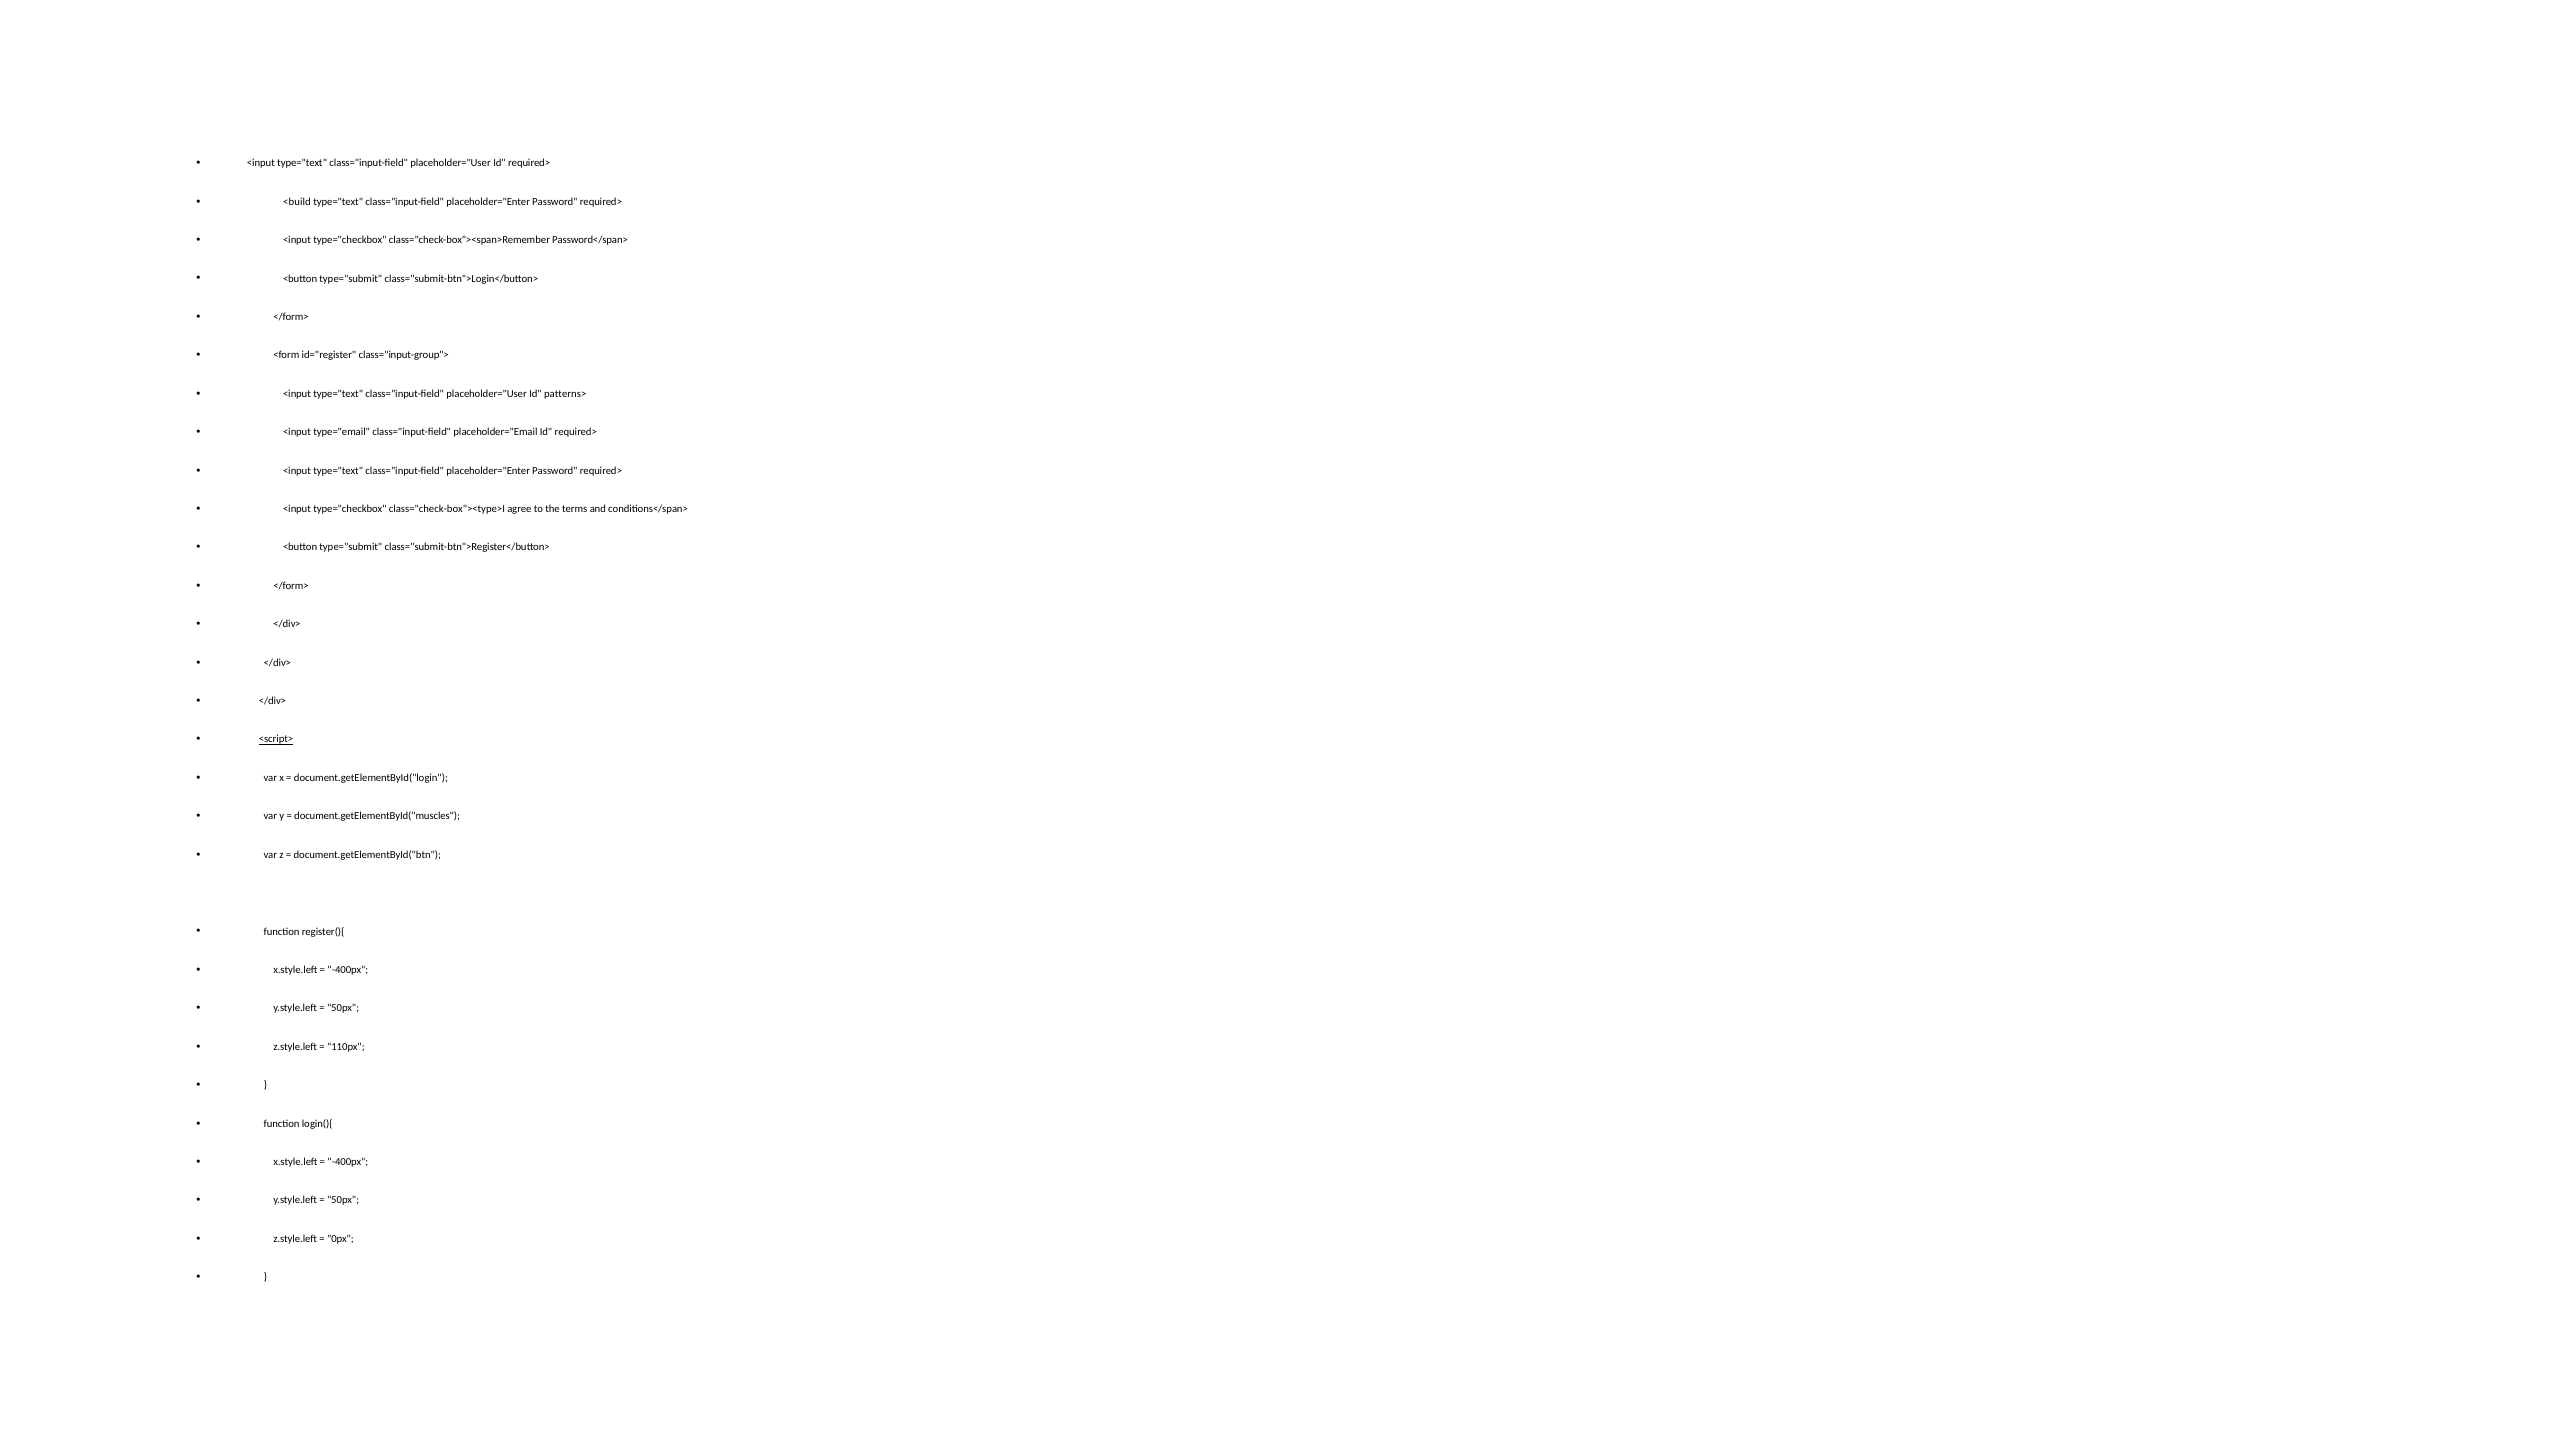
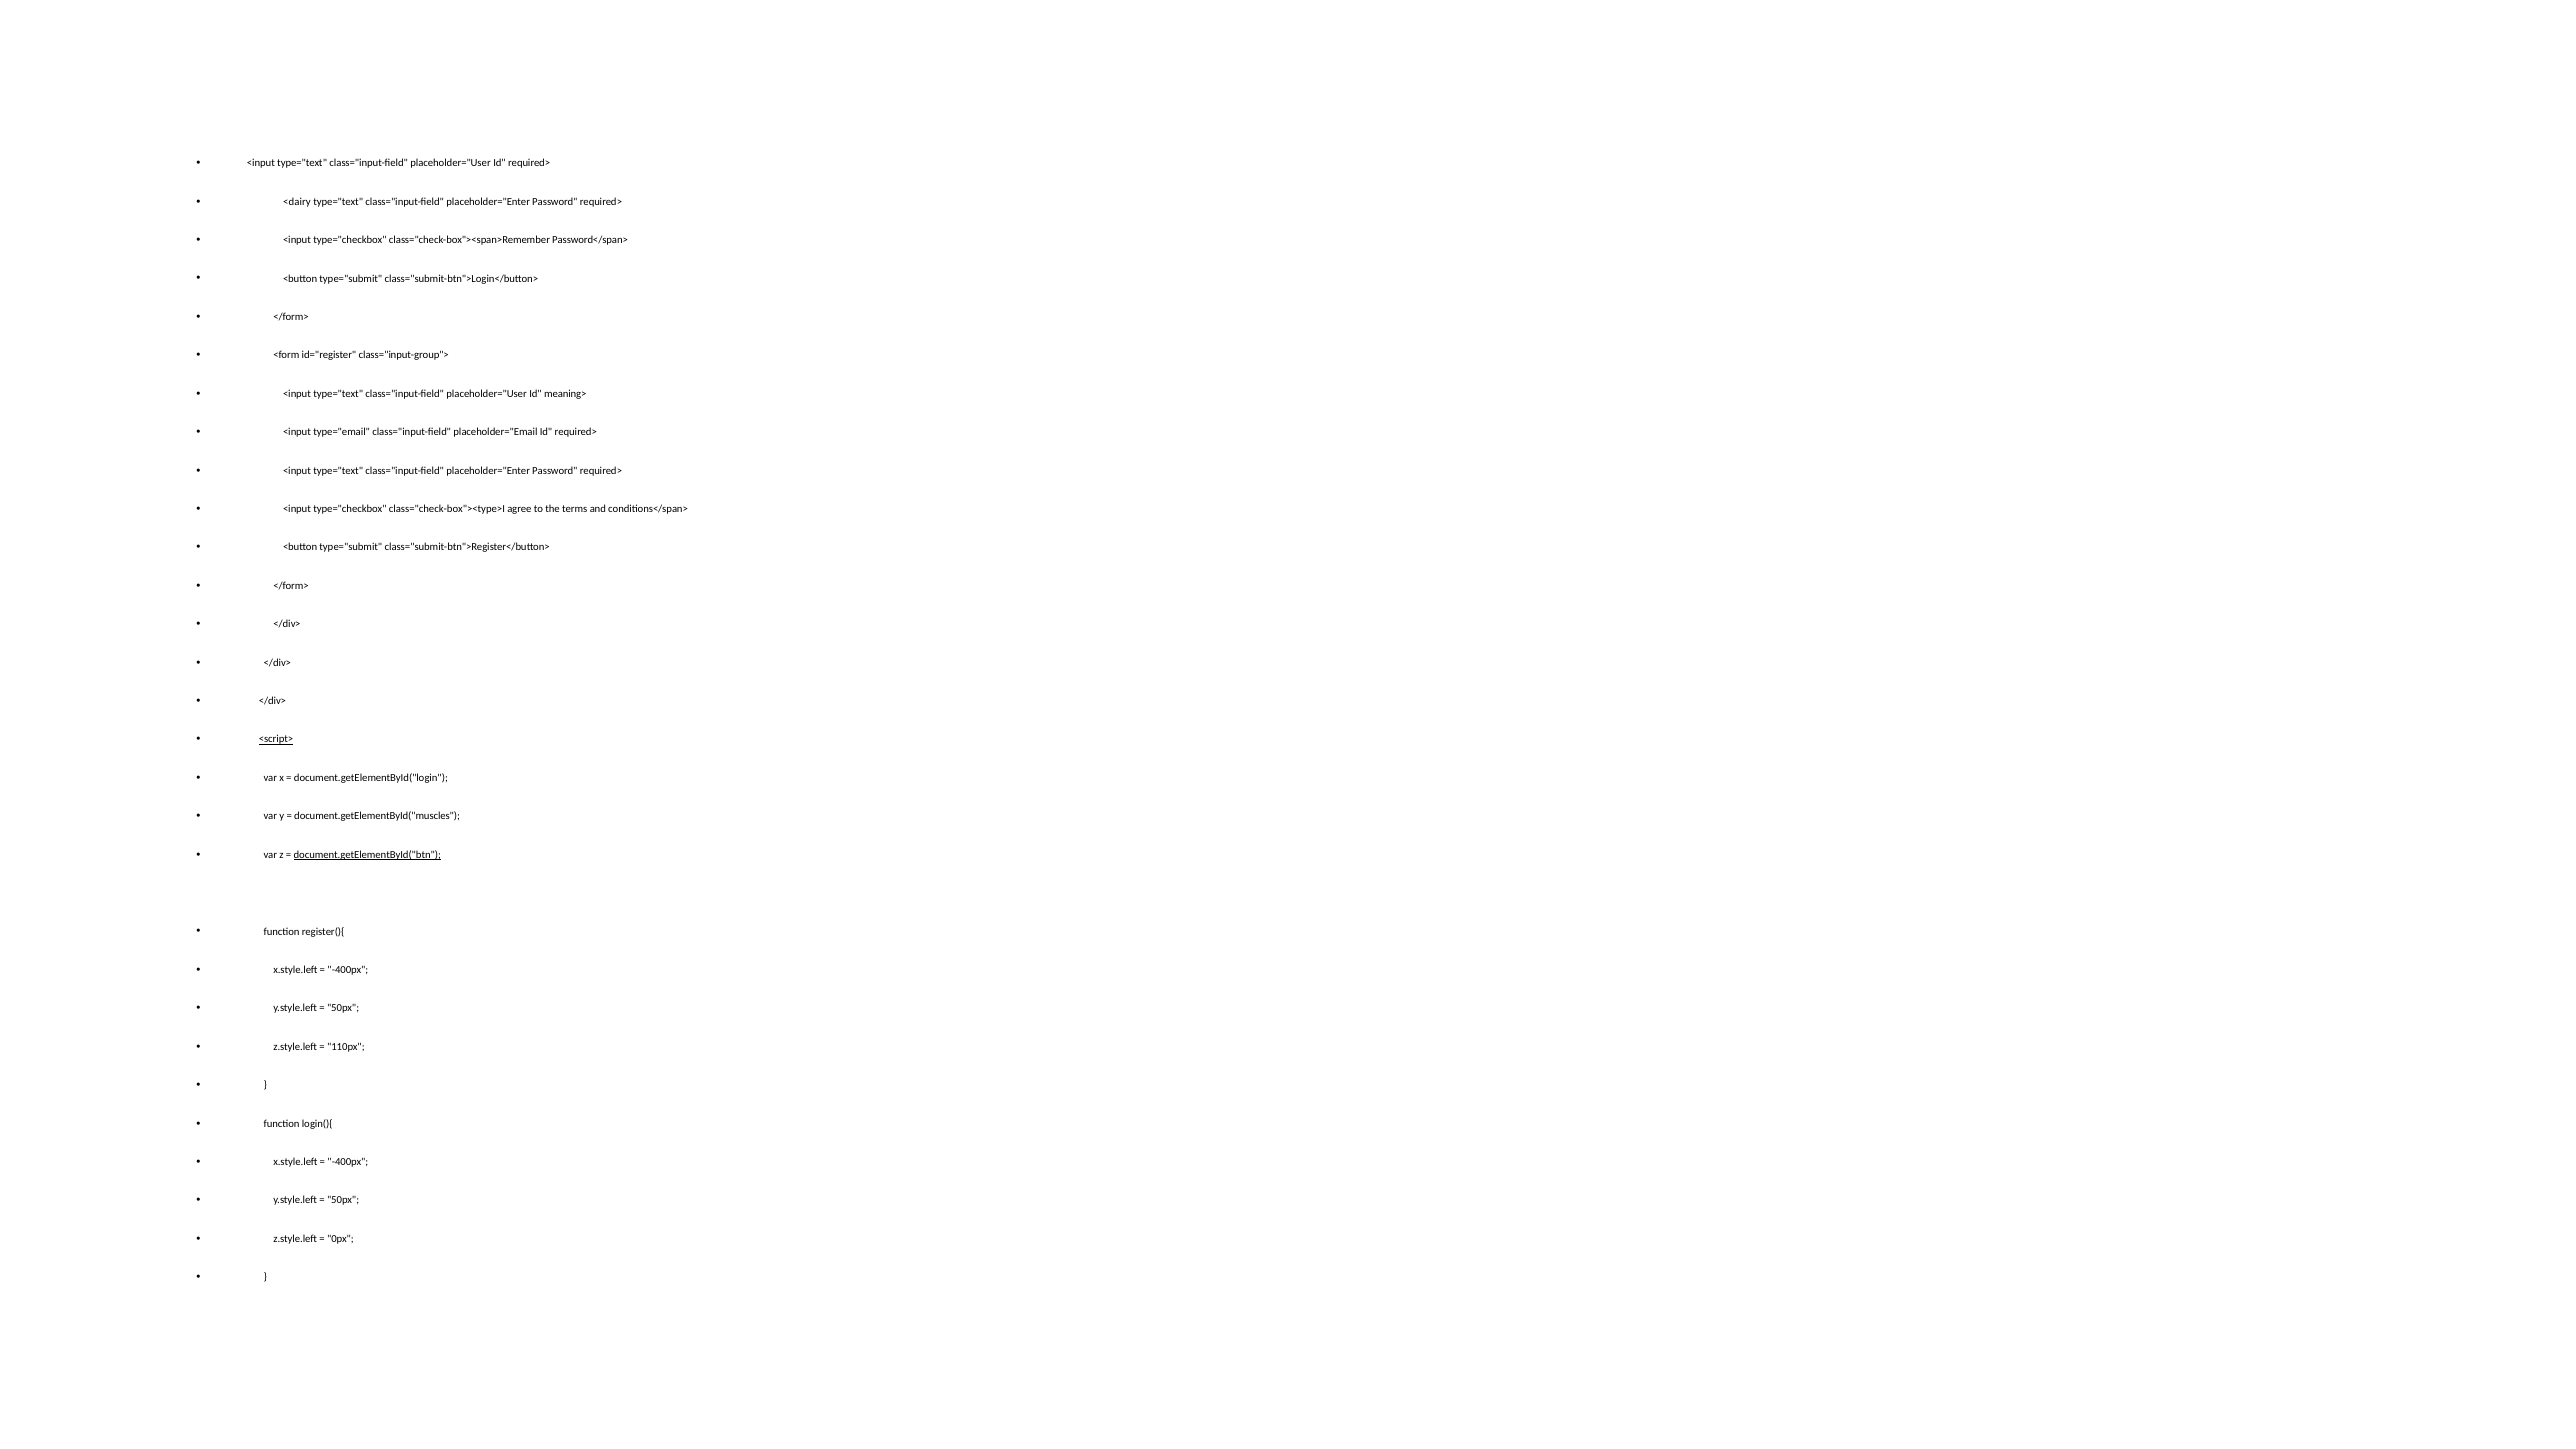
<build: <build -> <dairy
patterns>: patterns> -> meaning>
document.getElementById("btn underline: none -> present
